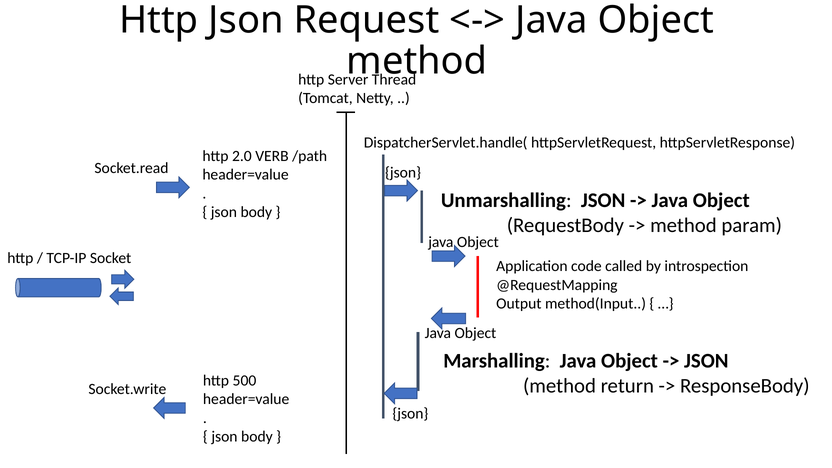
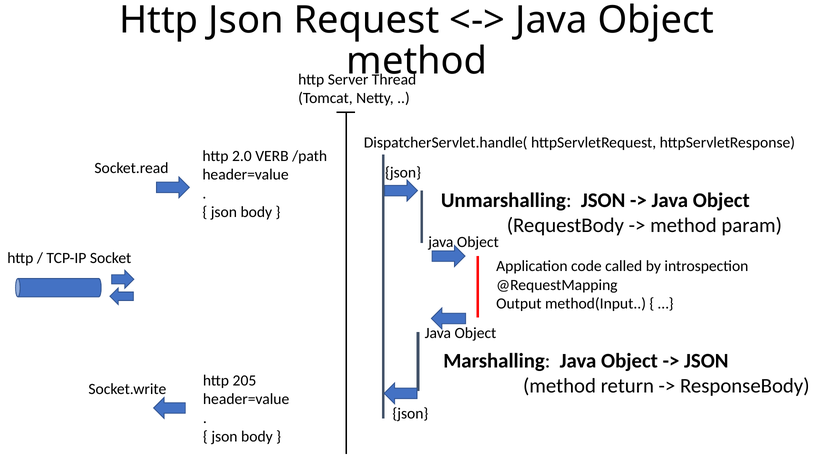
500: 500 -> 205
